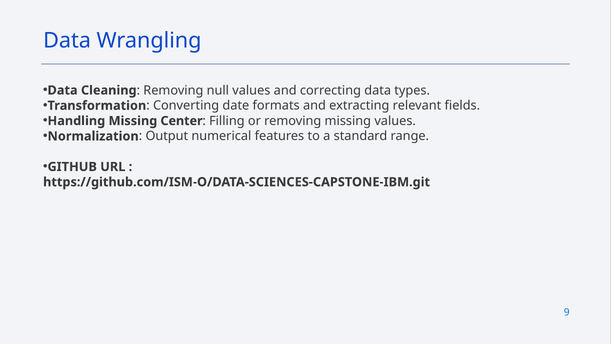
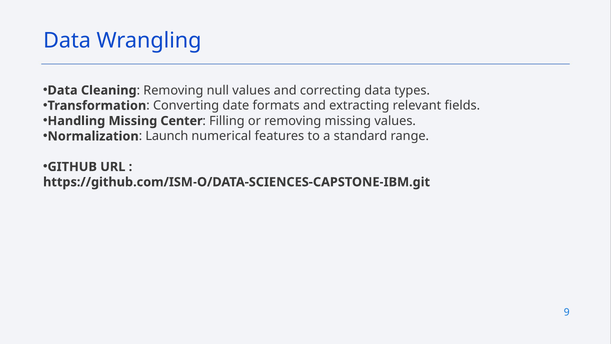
Output: Output -> Launch
